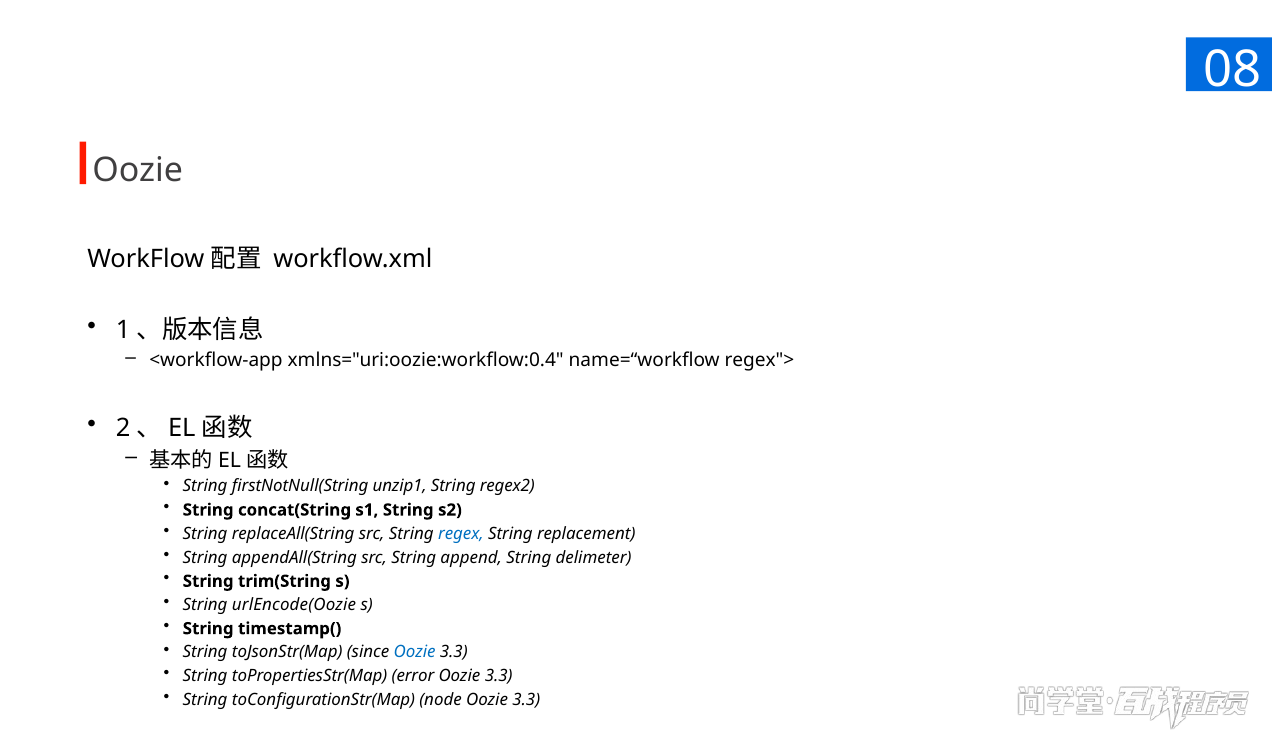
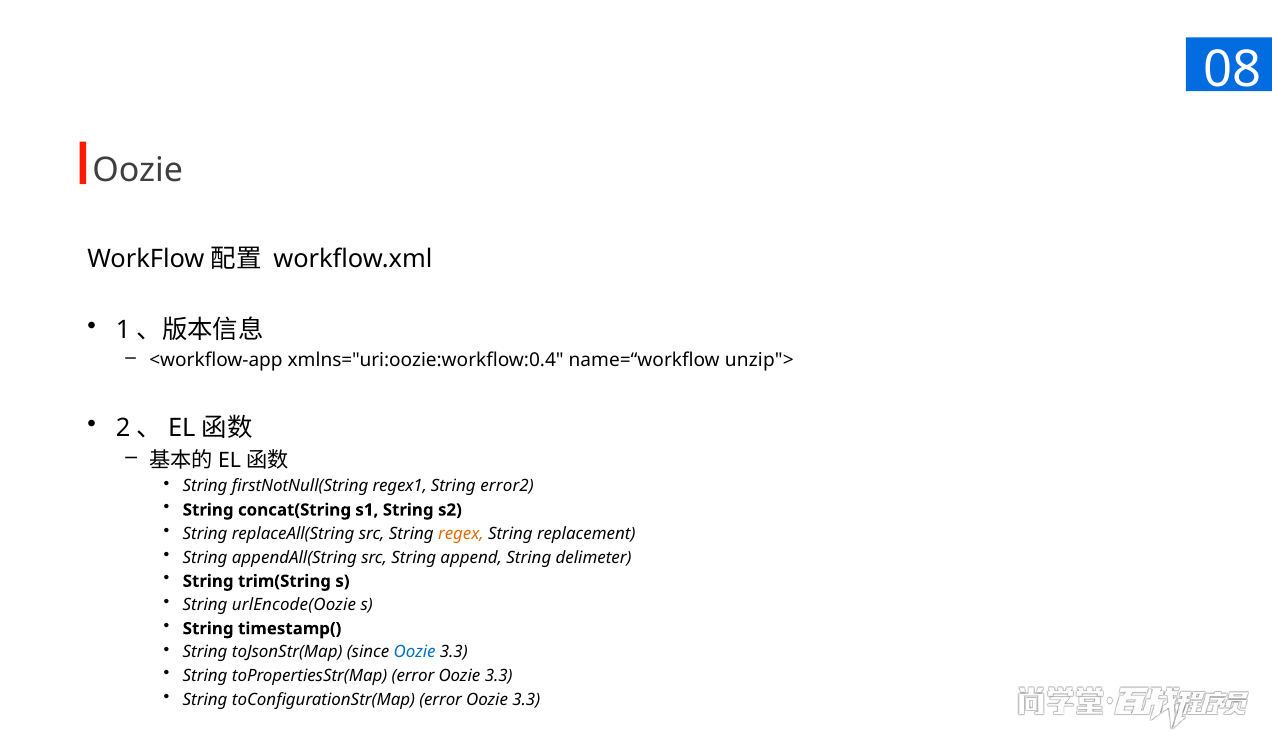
regex">: regex"> -> unzip">
unzip1: unzip1 -> regex1
regex2: regex2 -> error2
regex colour: blue -> orange
toConfigurationStr(Map node: node -> error
